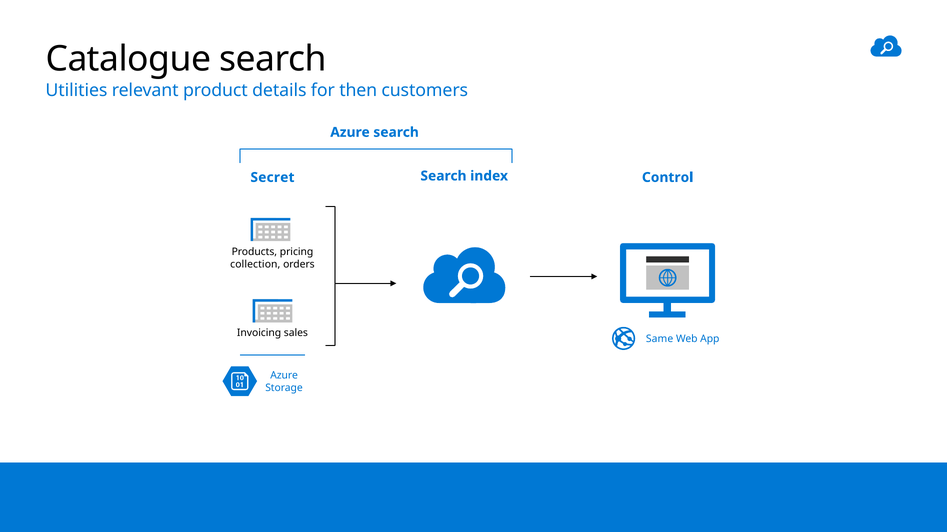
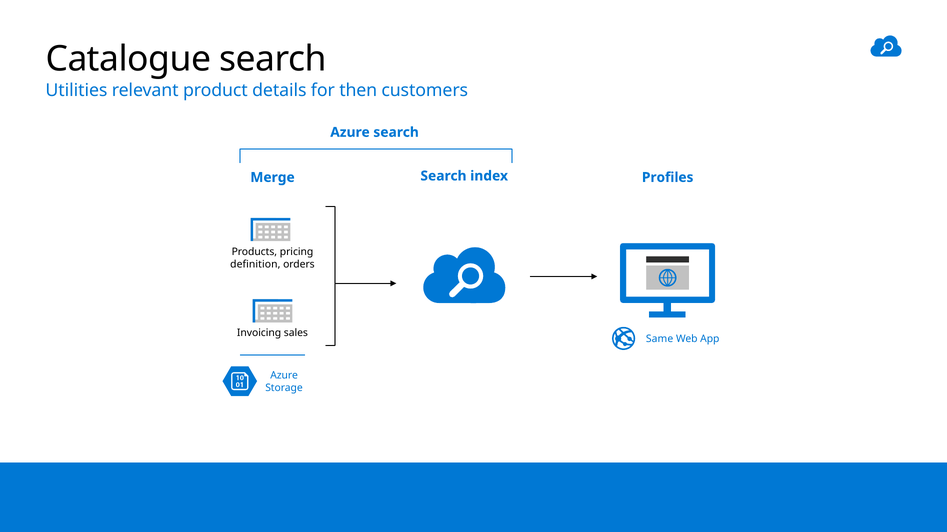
Control: Control -> Profiles
Secret: Secret -> Merge
collection: collection -> definition
